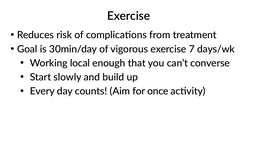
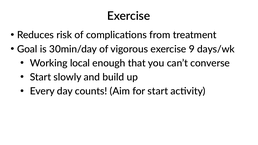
7: 7 -> 9
for once: once -> start
